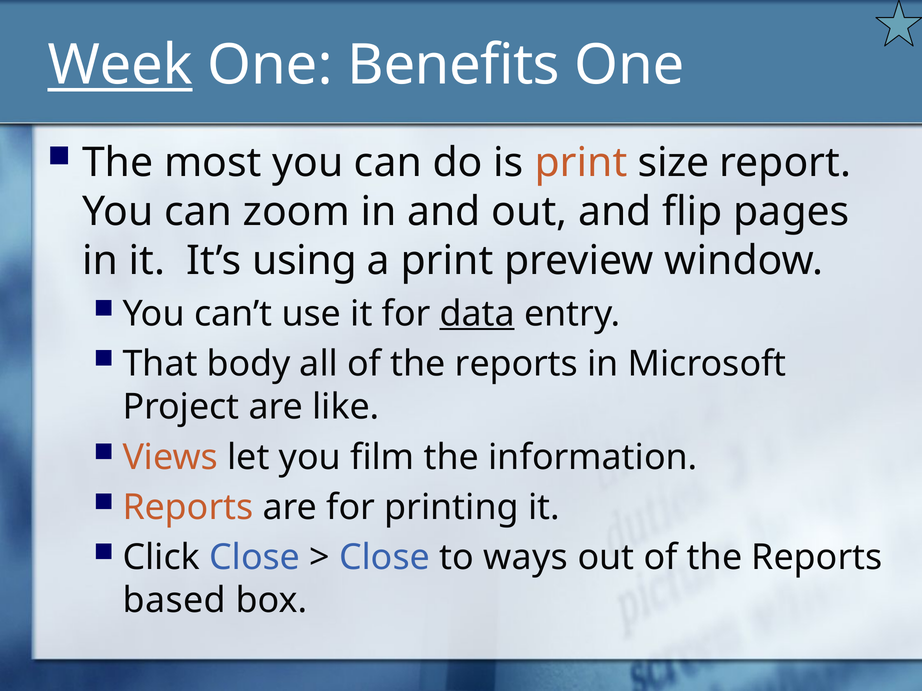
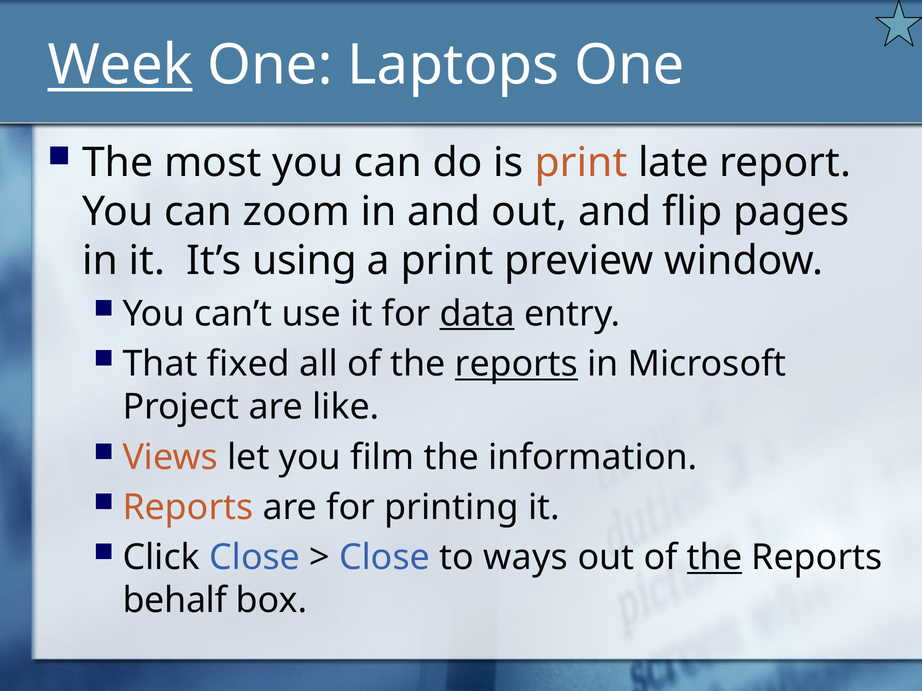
Benefits: Benefits -> Laptops
size: size -> late
body: body -> fixed
reports at (516, 364) underline: none -> present
the at (715, 558) underline: none -> present
based: based -> behalf
